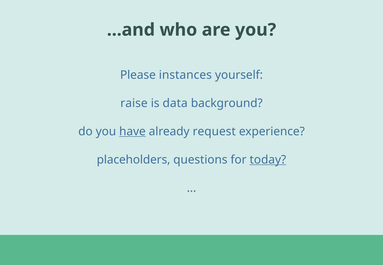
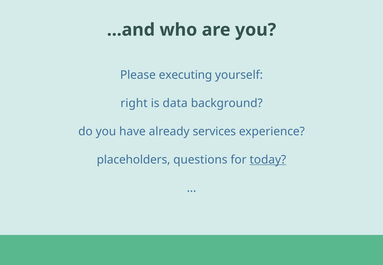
instances: instances -> executing
raise: raise -> right
have underline: present -> none
request: request -> services
